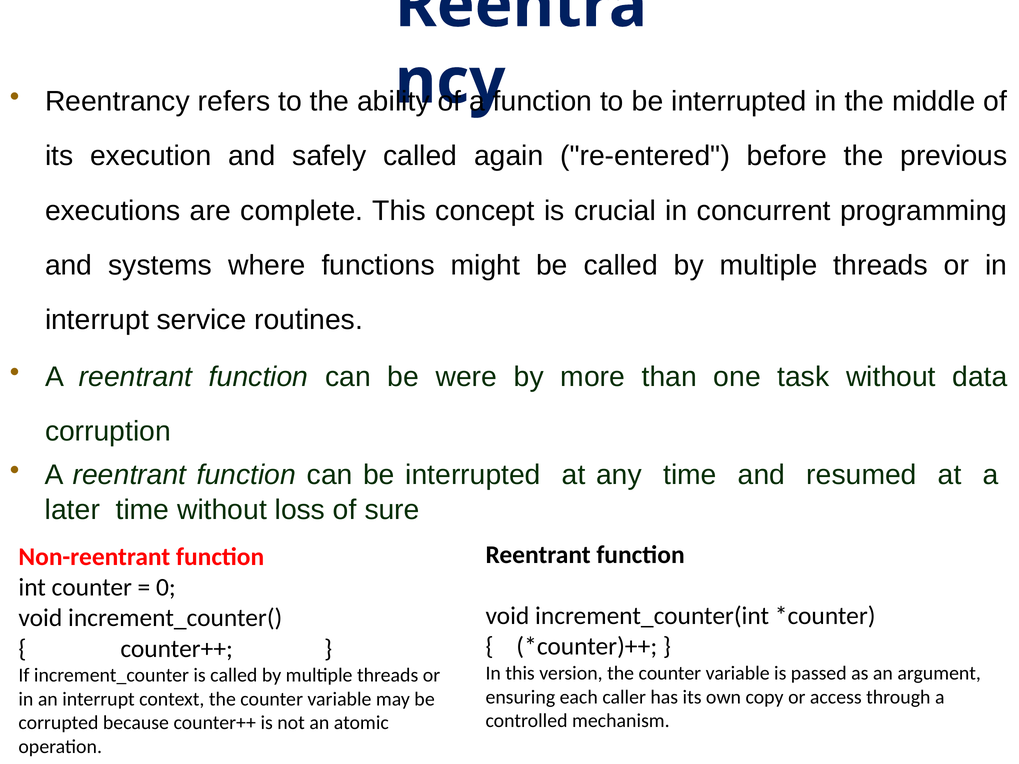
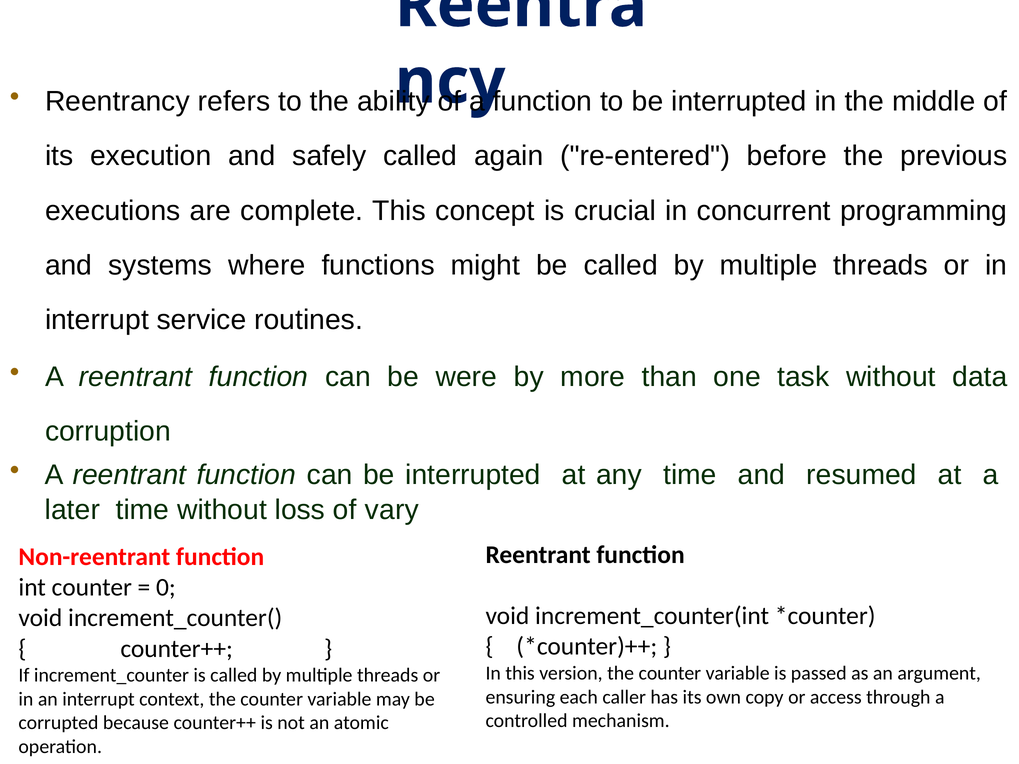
sure: sure -> vary
